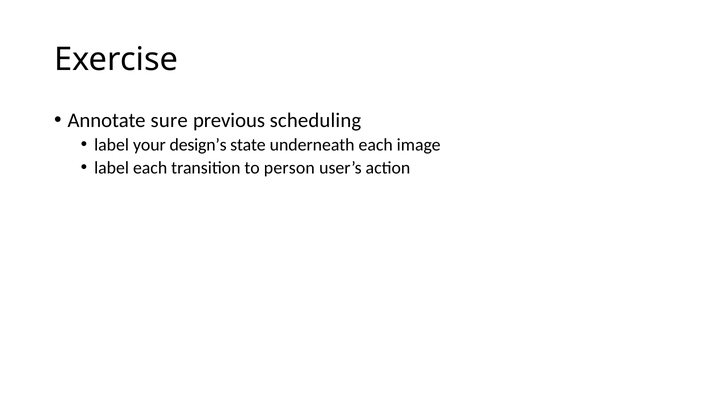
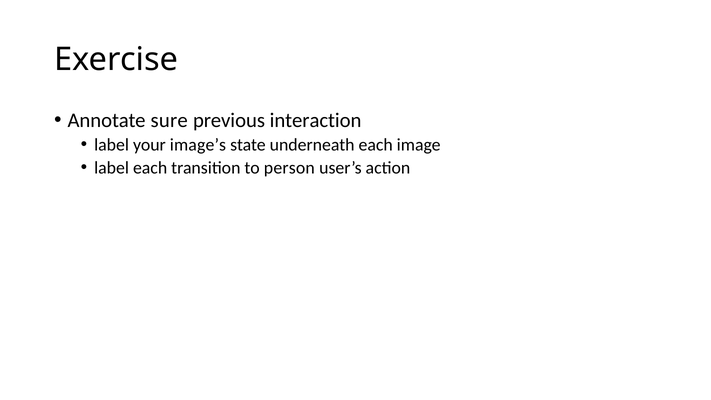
scheduling: scheduling -> interaction
design’s: design’s -> image’s
